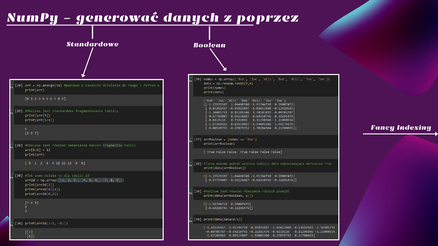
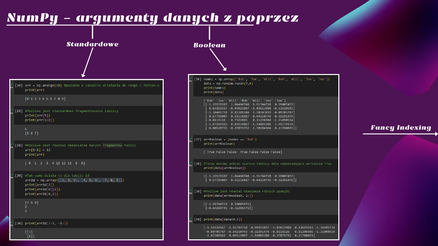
generować: generować -> argumenty
